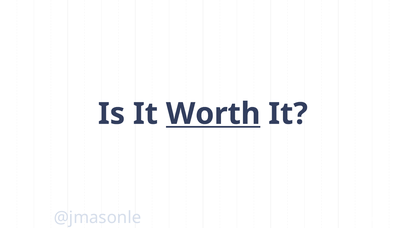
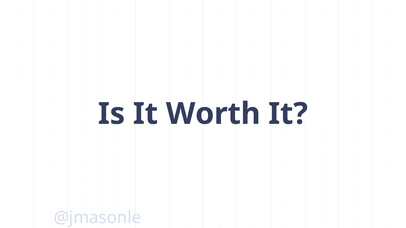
Worth underline: present -> none
